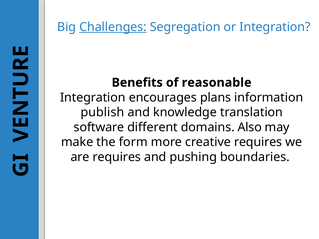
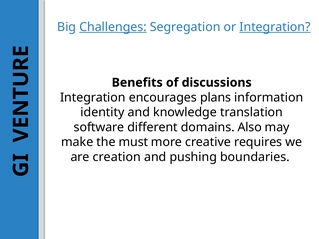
Integration at (275, 27) underline: none -> present
reasonable: reasonable -> discussions
publish: publish -> identity
form: form -> must
are requires: requires -> creation
